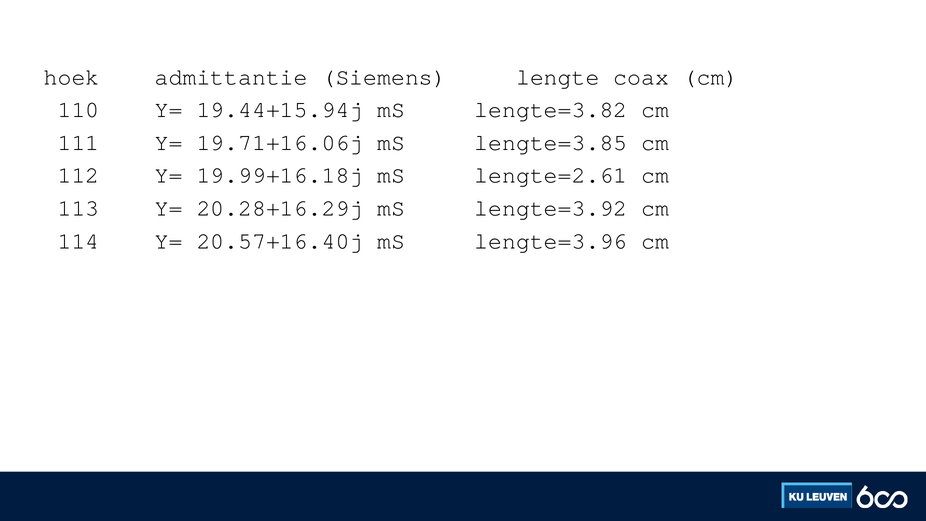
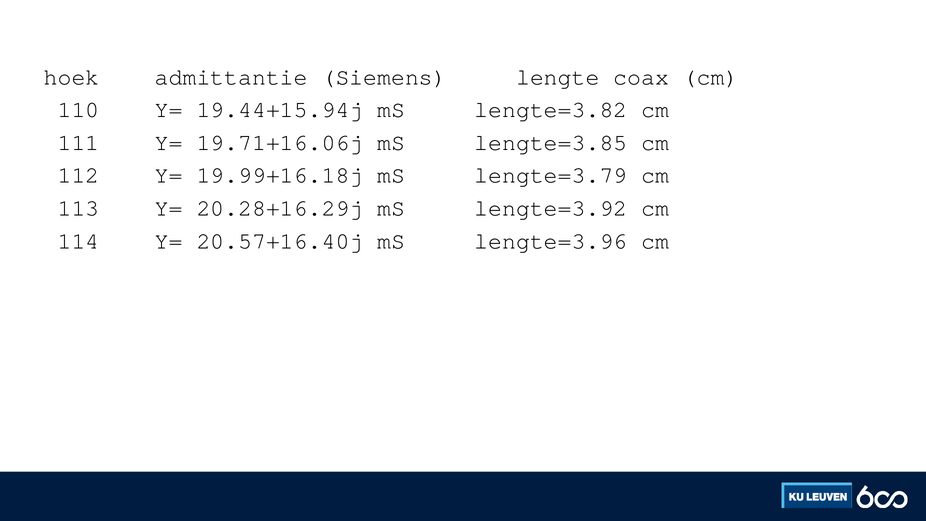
lengte=2.61: lengte=2.61 -> lengte=3.79
